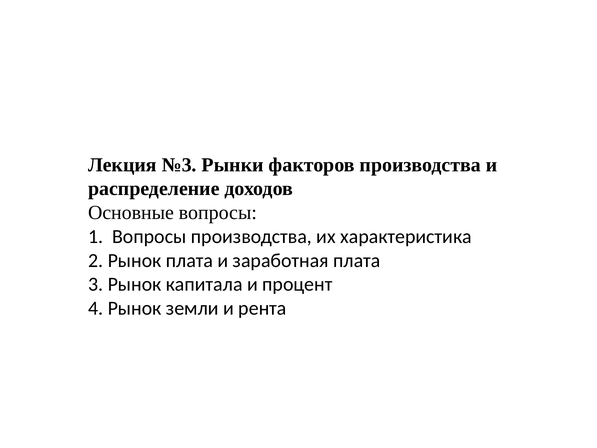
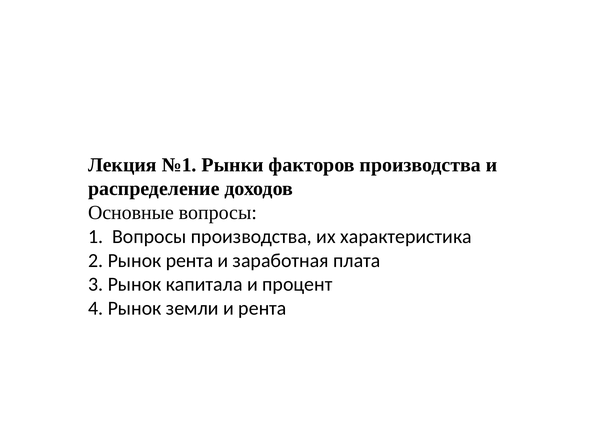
№3: №3 -> №1
Рынок плата: плата -> рента
